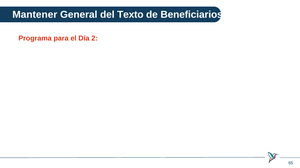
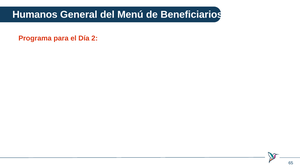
Mantener: Mantener -> Humanos
Texto: Texto -> Menú
